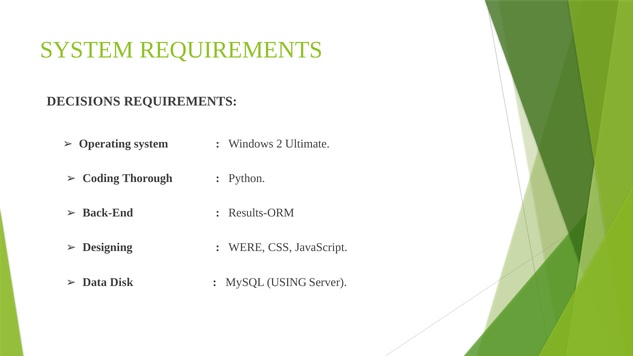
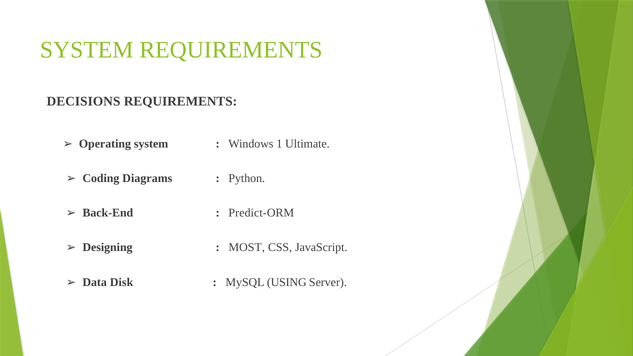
2: 2 -> 1
Thorough: Thorough -> Diagrams
Results-ORM: Results-ORM -> Predict-ORM
WERE: WERE -> MOST
